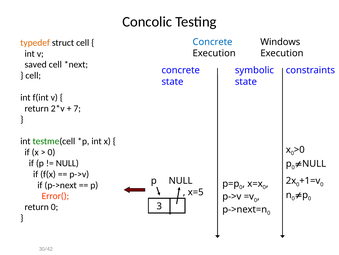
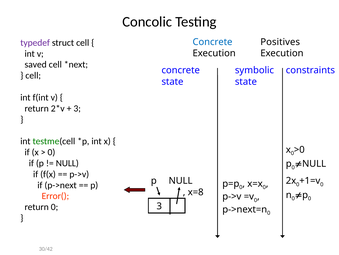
typedef colour: orange -> purple
Windows: Windows -> Positives
7 at (77, 108): 7 -> 3
x=5: x=5 -> x=8
